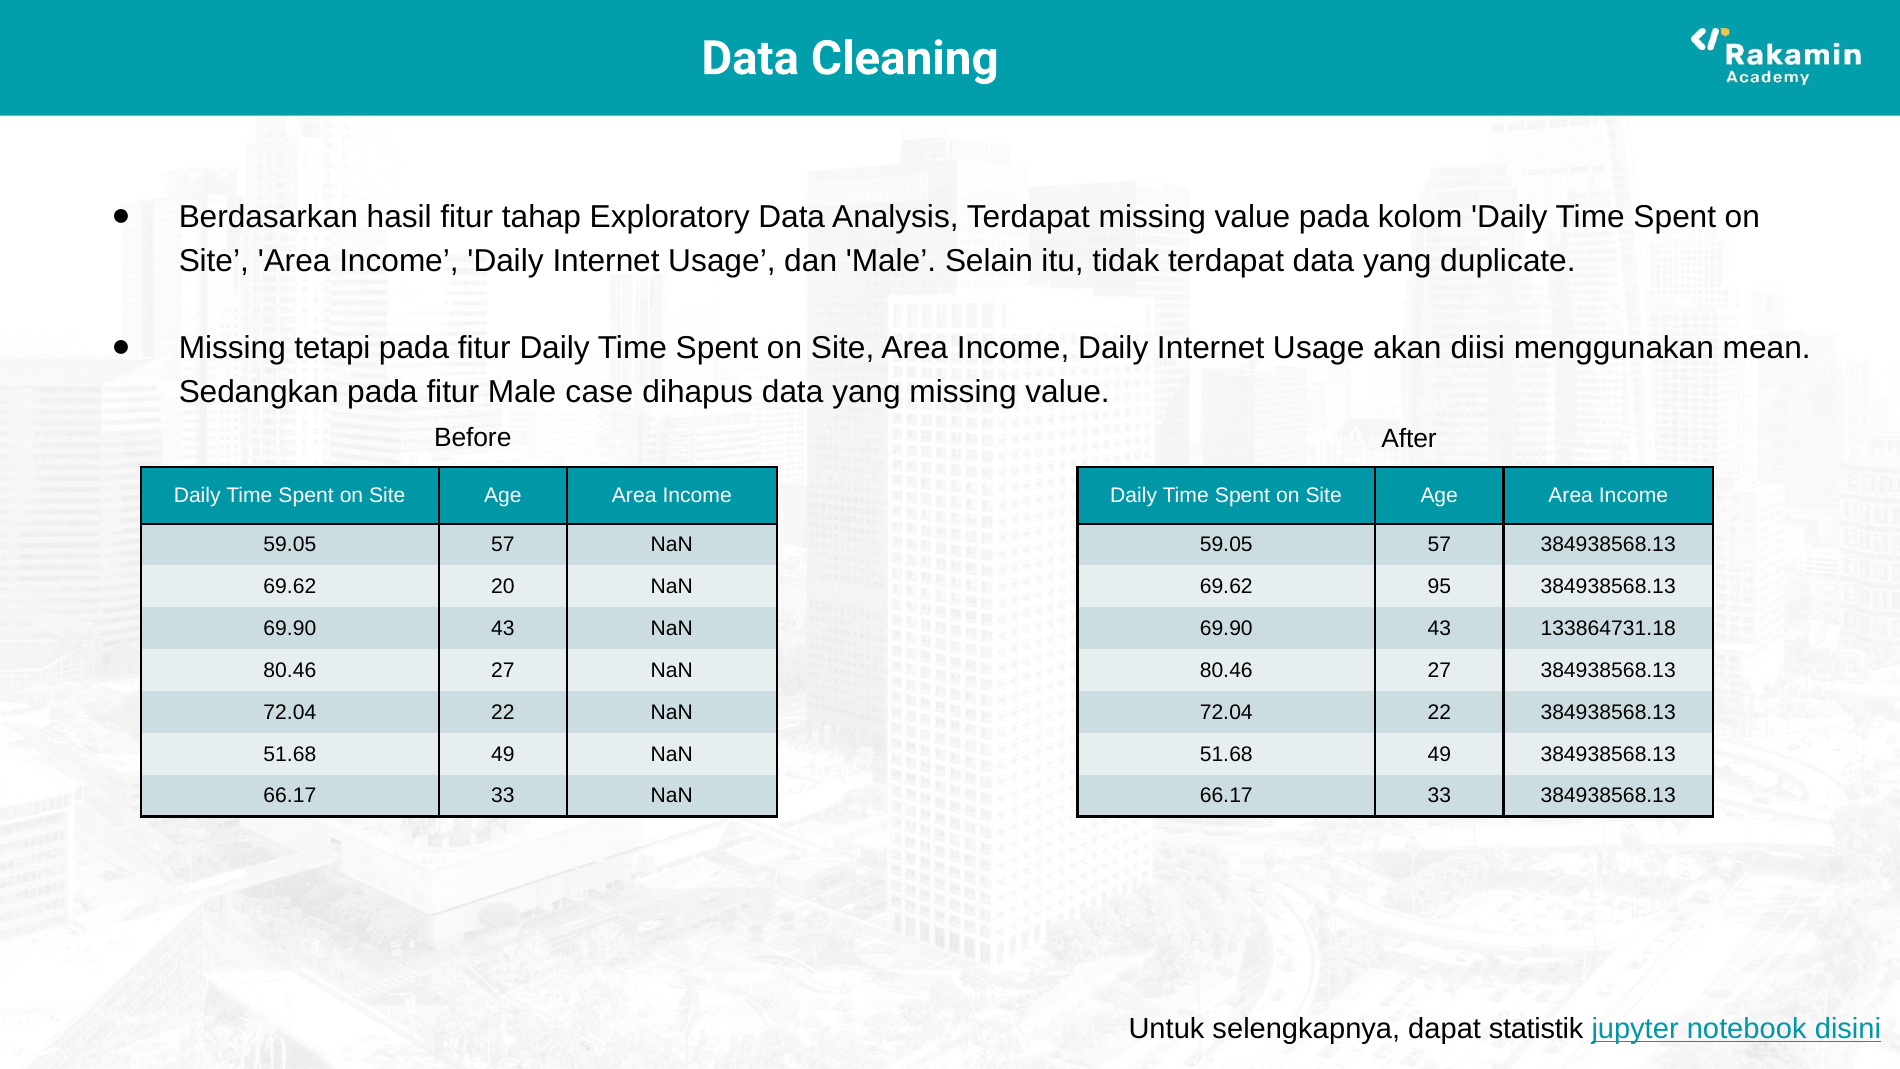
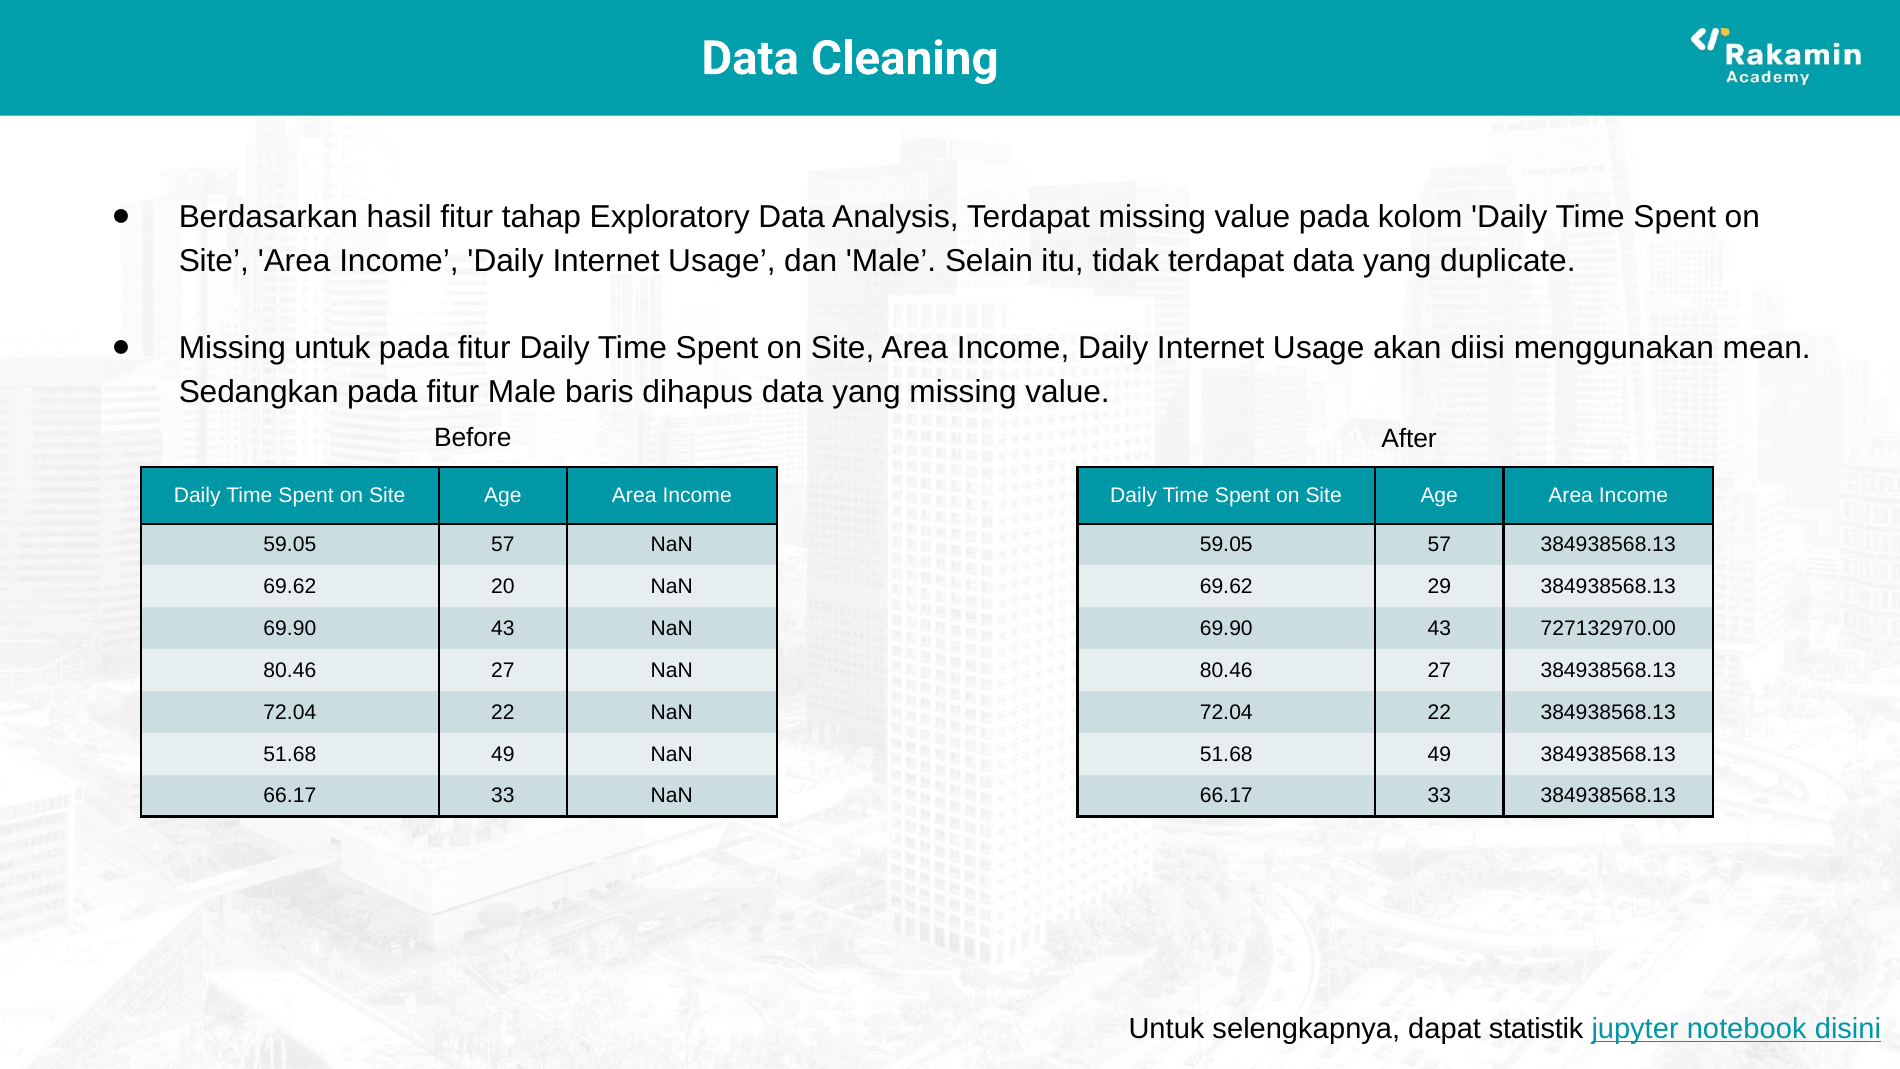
Missing tetapi: tetapi -> untuk
case: case -> baris
95: 95 -> 29
133864731.18: 133864731.18 -> 727132970.00
